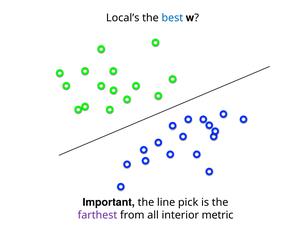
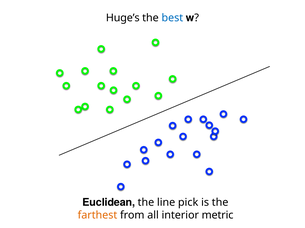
Local’s: Local’s -> Huge’s
Important: Important -> Euclidean
farthest colour: purple -> orange
